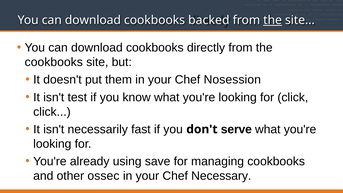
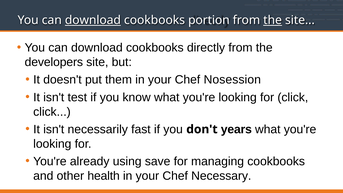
download at (93, 20) underline: none -> present
backed: backed -> portion
cookbooks at (54, 62): cookbooks -> developers
serve: serve -> years
ossec: ossec -> health
